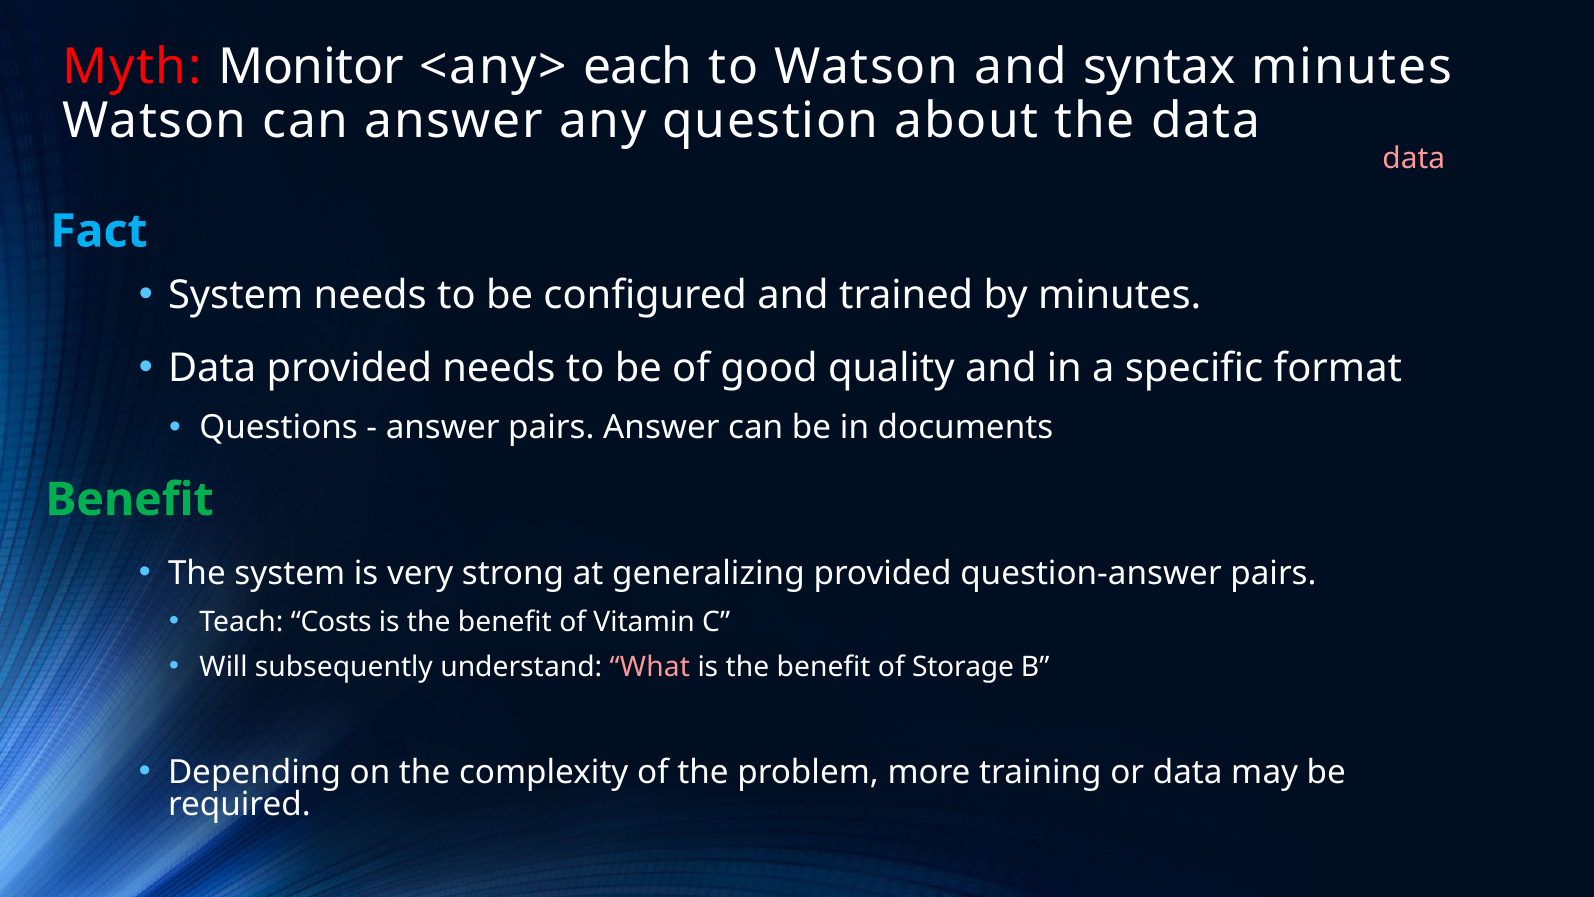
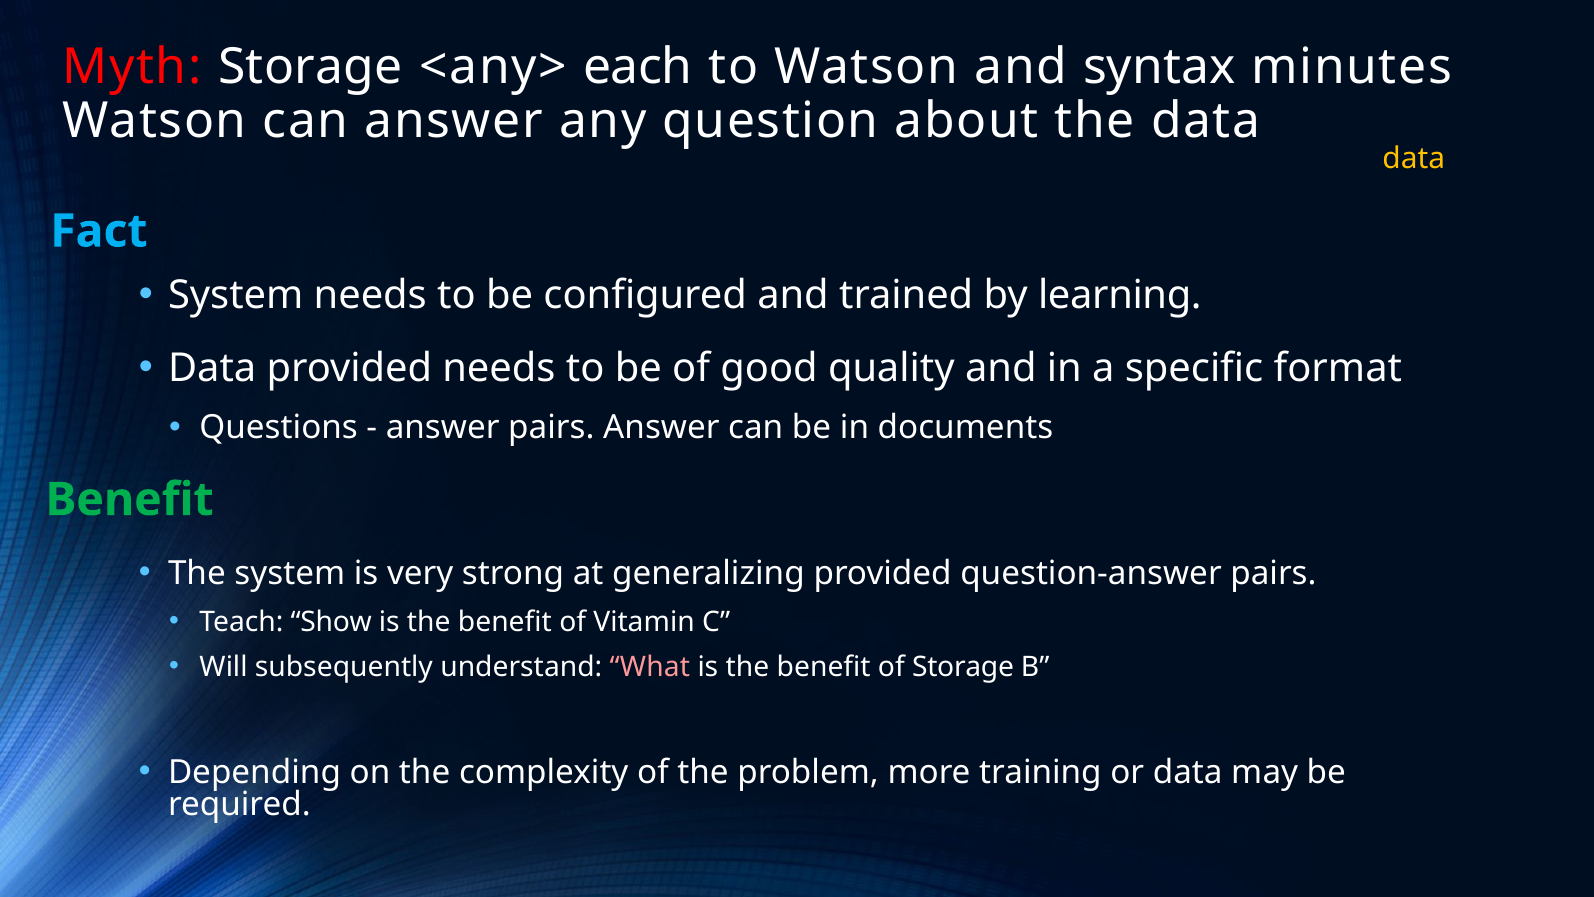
Myth Monitor: Monitor -> Storage
data at (1414, 159) colour: pink -> yellow
by minutes: minutes -> learning
Costs: Costs -> Show
